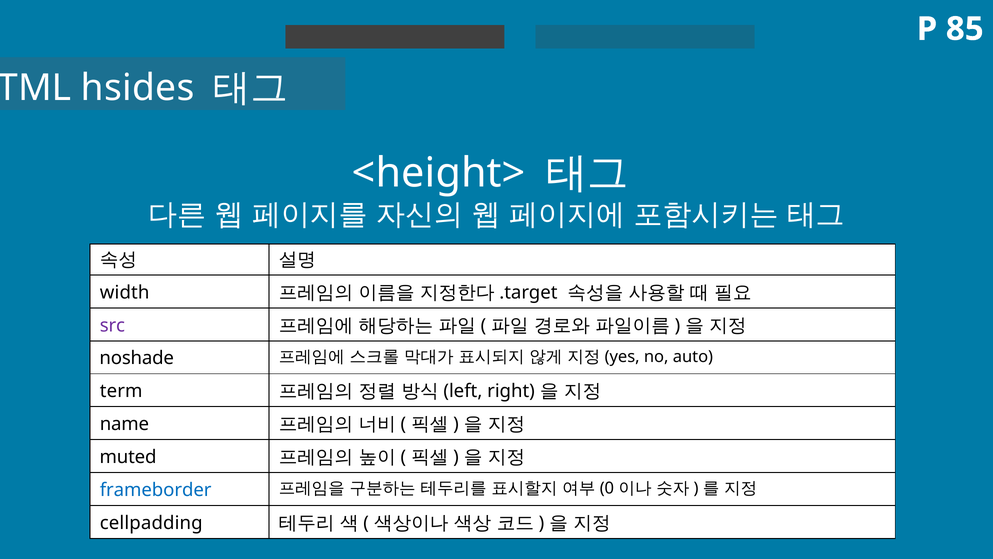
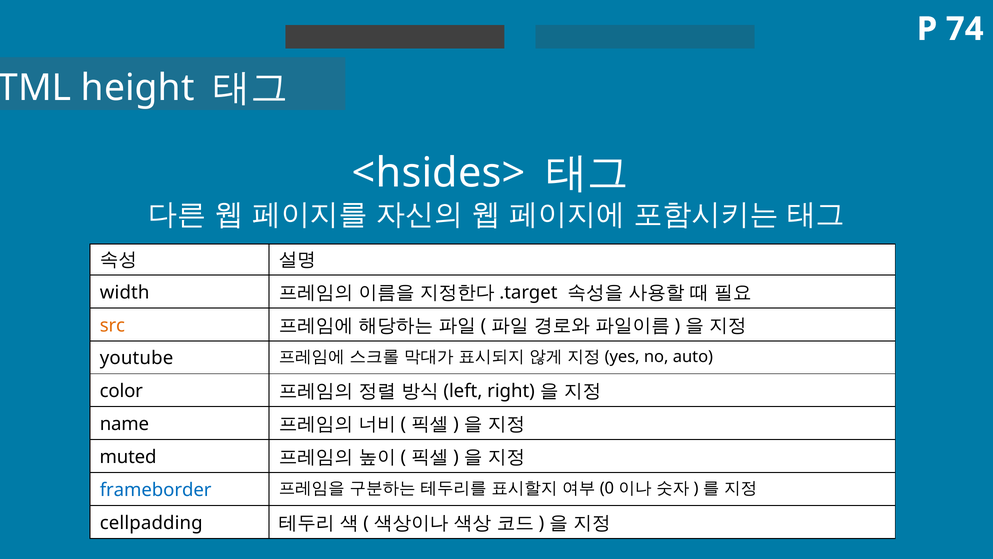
85: 85 -> 74
hsides: hsides -> height
<height>: <height> -> <hsides>
src colour: purple -> orange
noshade: noshade -> youtube
term: term -> color
